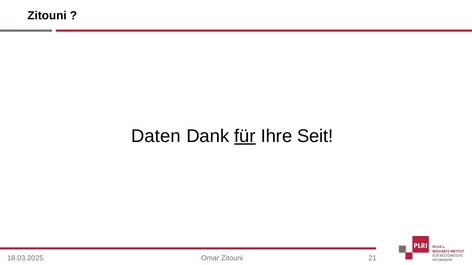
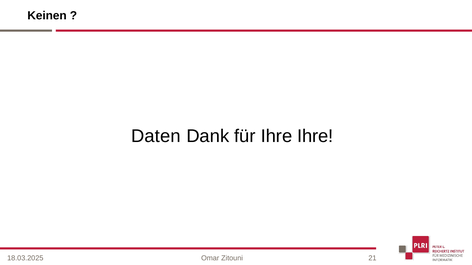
Zitouni at (47, 16): Zitouni -> Keinen
für underline: present -> none
Ihre Seit: Seit -> Ihre
